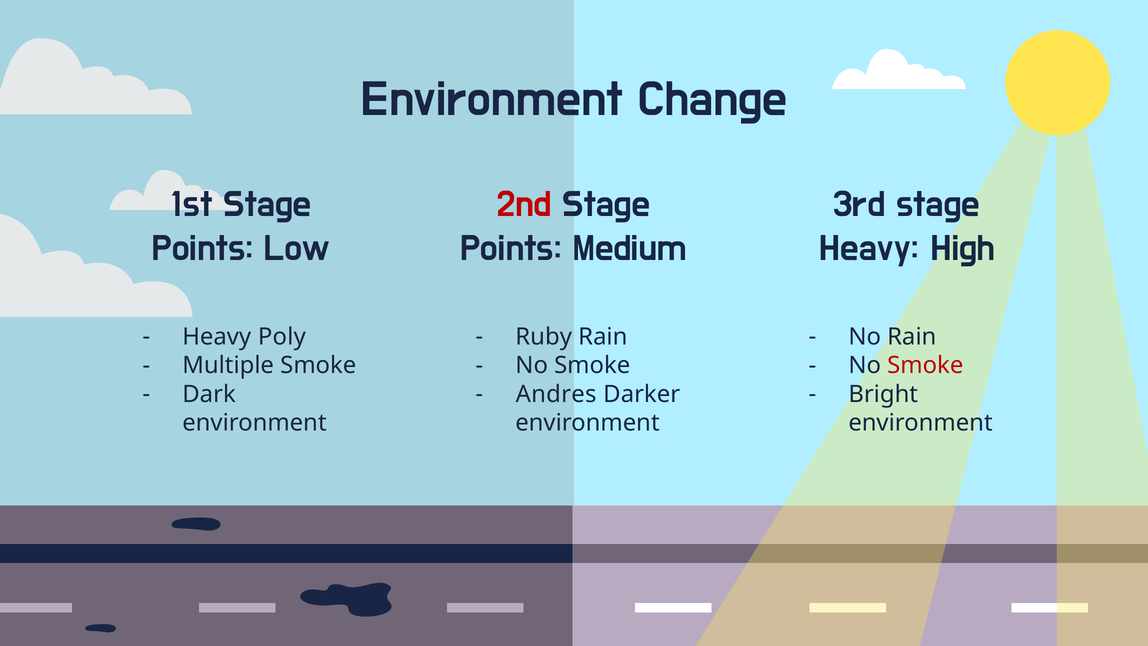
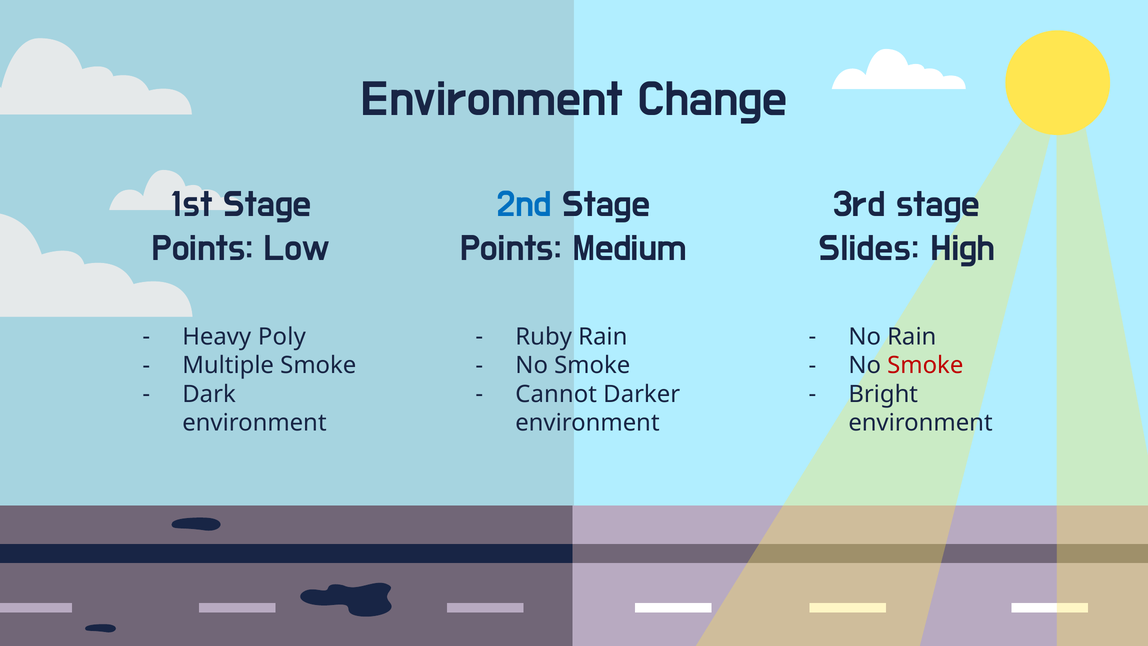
2nd colour: red -> blue
Heavy at (869, 248): Heavy -> Slides
Andres: Andres -> Cannot
